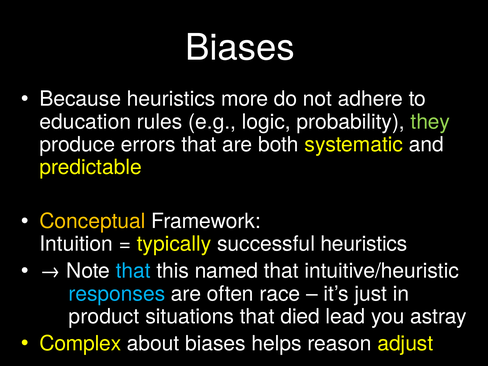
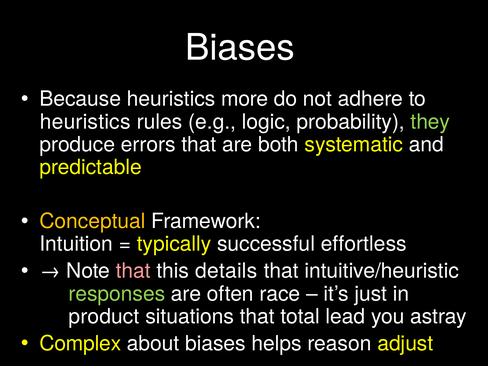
education at (85, 122): education -> heuristics
successful heuristics: heuristics -> effortless
that at (133, 271) colour: light blue -> pink
named: named -> details
responses colour: light blue -> light green
died: died -> total
